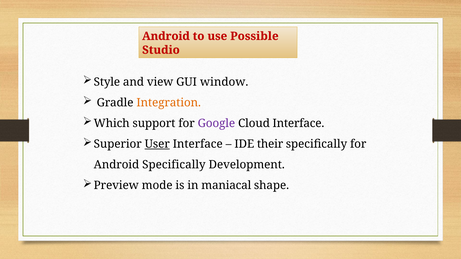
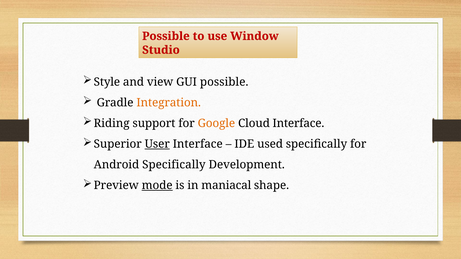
Android at (166, 36): Android -> Possible
Possible: Possible -> Window
GUI window: window -> possible
Which: Which -> Riding
Google colour: purple -> orange
their: their -> used
mode underline: none -> present
